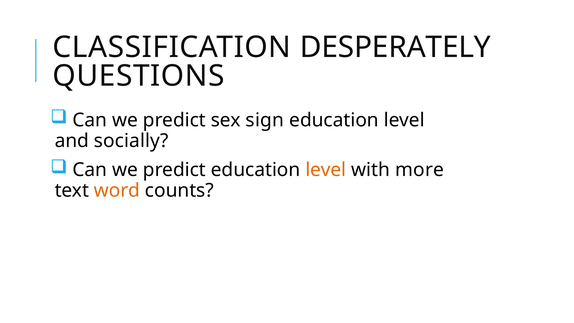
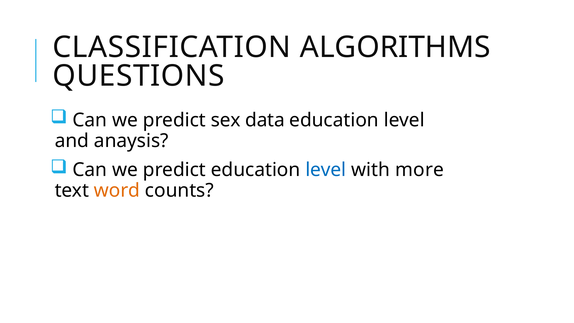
DESPERATELY: DESPERATELY -> ALGORITHMS
sign: sign -> data
socially: socially -> anaysis
level at (326, 170) colour: orange -> blue
